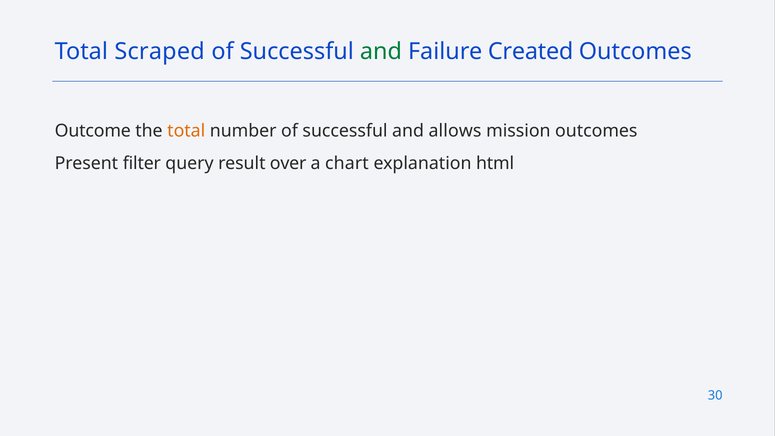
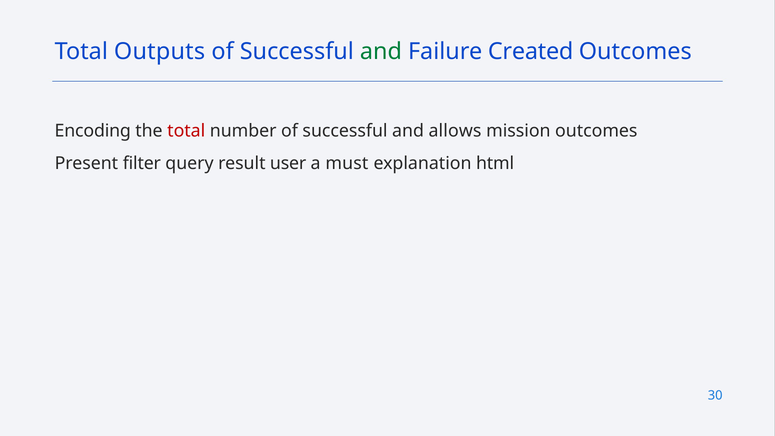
Scraped: Scraped -> Outputs
Outcome: Outcome -> Encoding
total at (186, 131) colour: orange -> red
over: over -> user
chart: chart -> must
